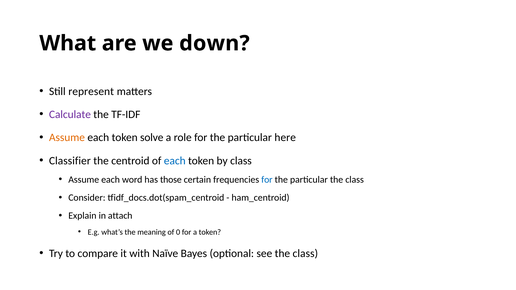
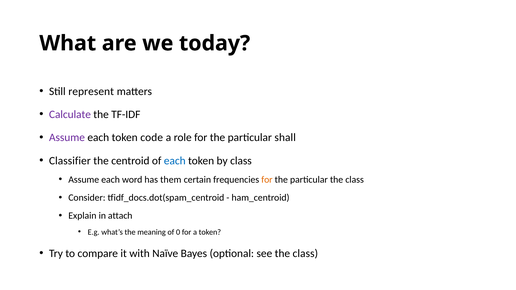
down: down -> today
Assume at (67, 138) colour: orange -> purple
solve: solve -> code
here: here -> shall
those: those -> them
for at (267, 180) colour: blue -> orange
